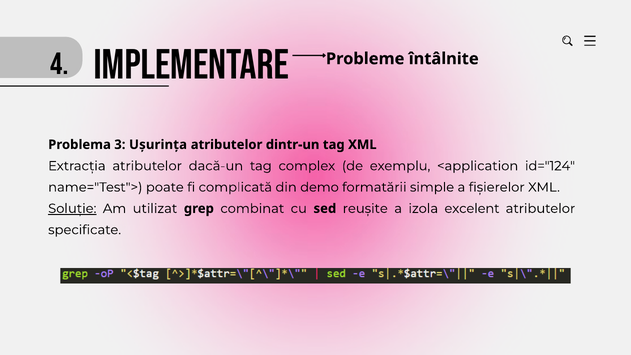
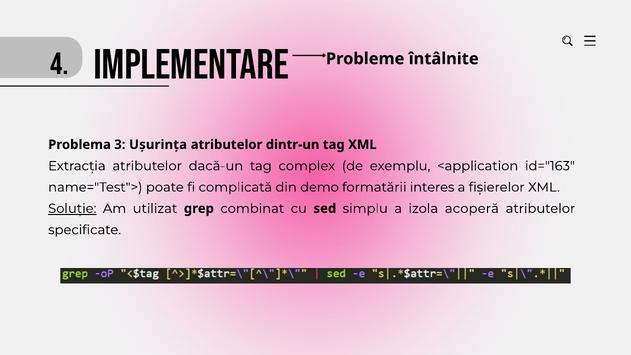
id="124: id="124 -> id="163
simple: simple -> interes
reușite: reușite -> simplu
excelent: excelent -> acoperă
